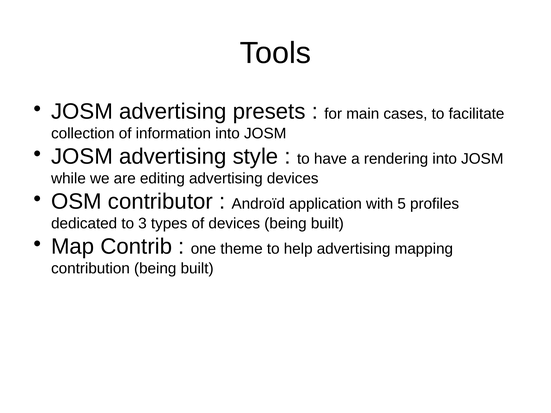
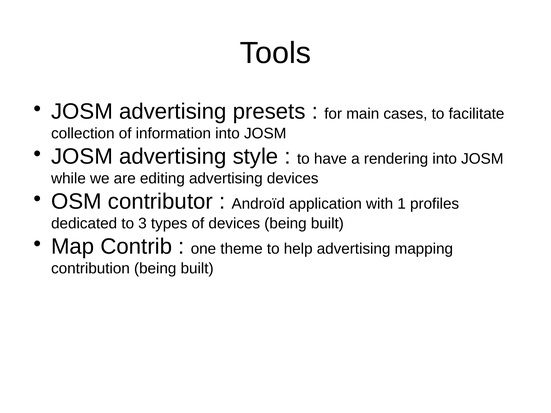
5: 5 -> 1
